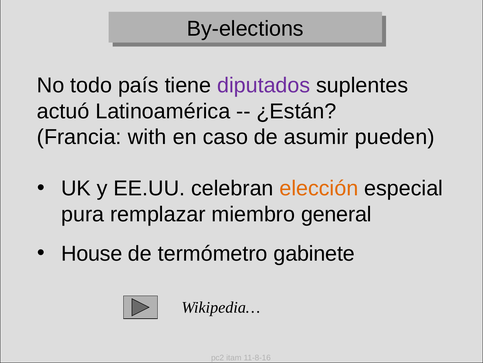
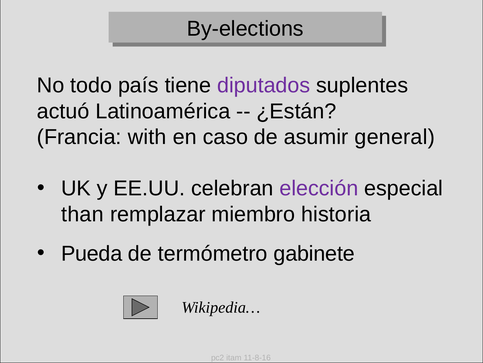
pueden: pueden -> general
elección colour: orange -> purple
pura: pura -> than
general: general -> historia
House: House -> Pueda
